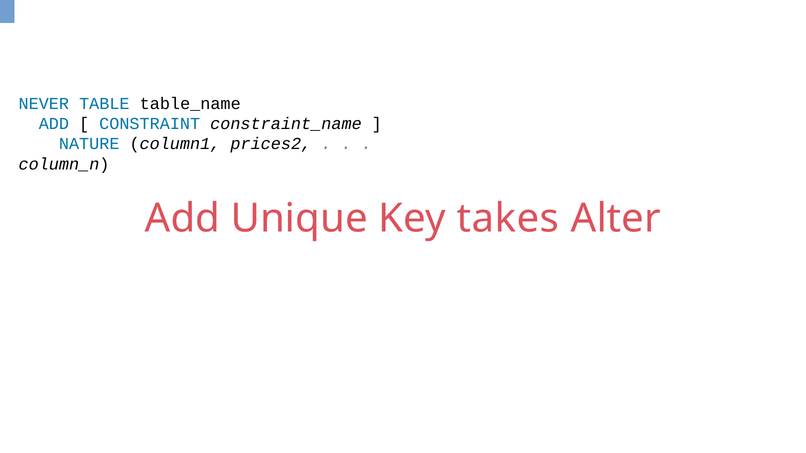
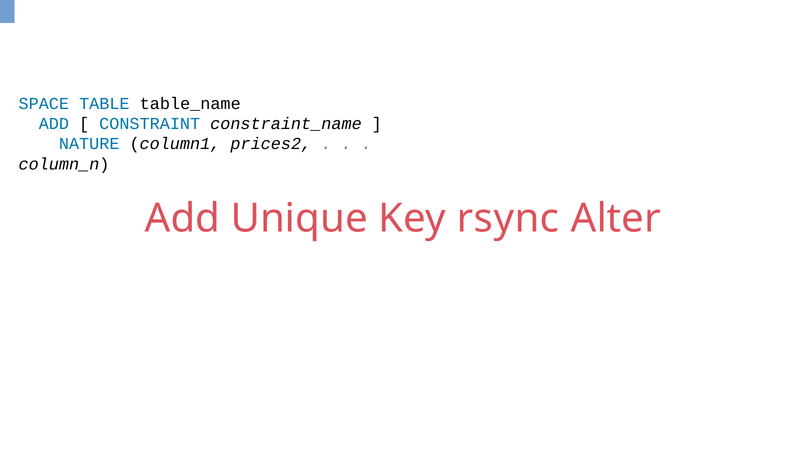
NEVER: NEVER -> SPACE
takes: takes -> rsync
